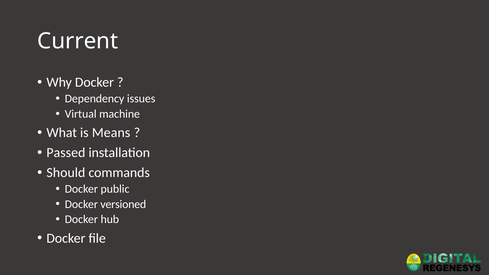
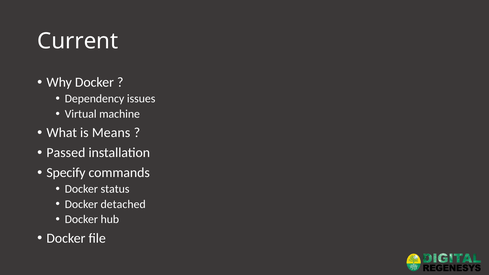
Should: Should -> Specify
public: public -> status
versioned: versioned -> detached
